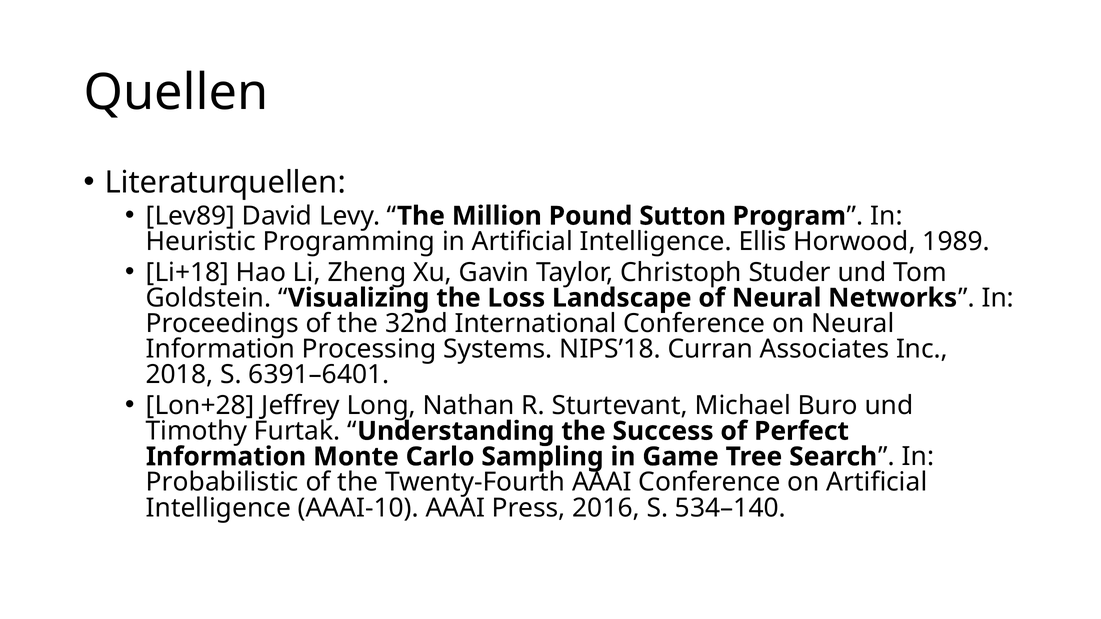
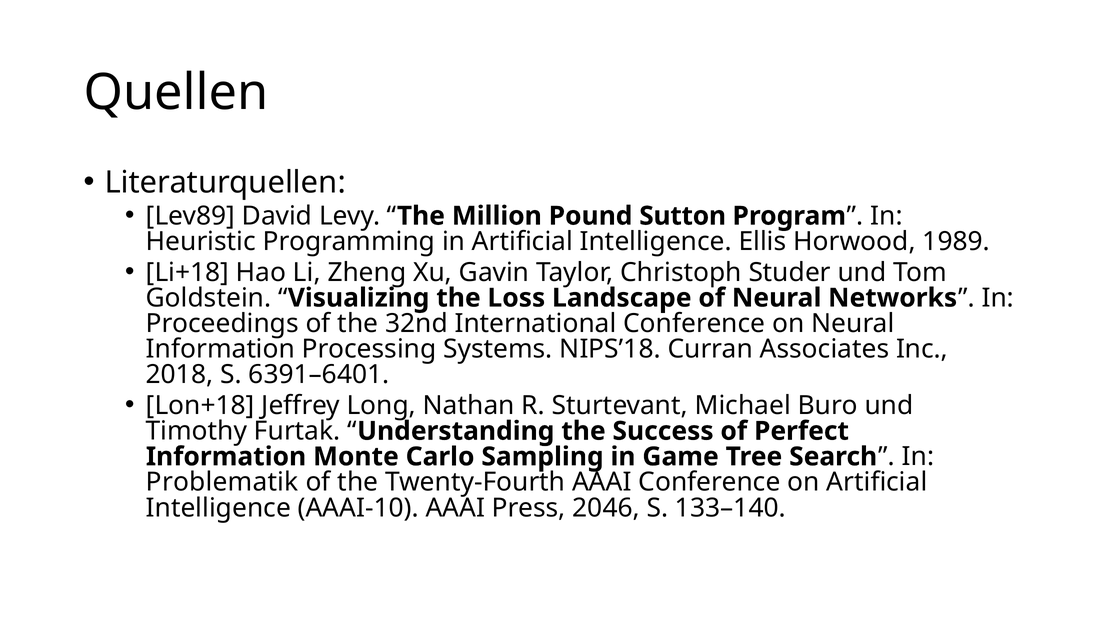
Lon+28: Lon+28 -> Lon+18
Probabilistic: Probabilistic -> Problematik
2016: 2016 -> 2046
534–140: 534–140 -> 133–140
